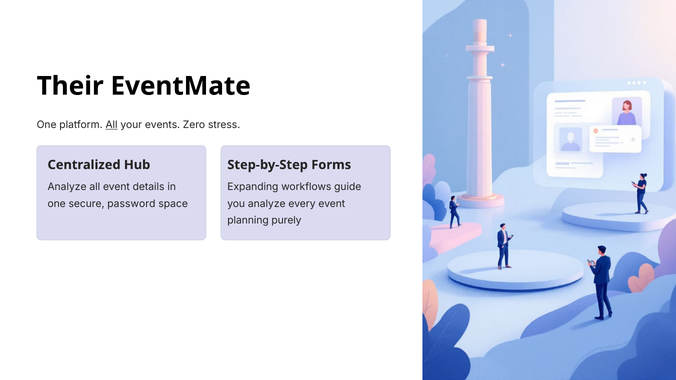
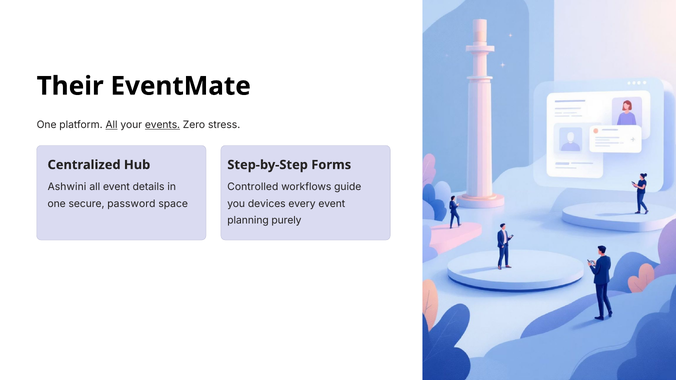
events underline: none -> present
Analyze at (67, 187): Analyze -> Ashwini
Expanding: Expanding -> Controlled
you analyze: analyze -> devices
